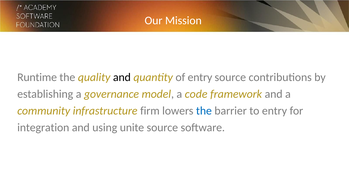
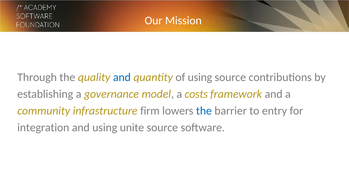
Runtime: Runtime -> Through
and at (122, 77) colour: black -> blue
of entry: entry -> using
code: code -> costs
